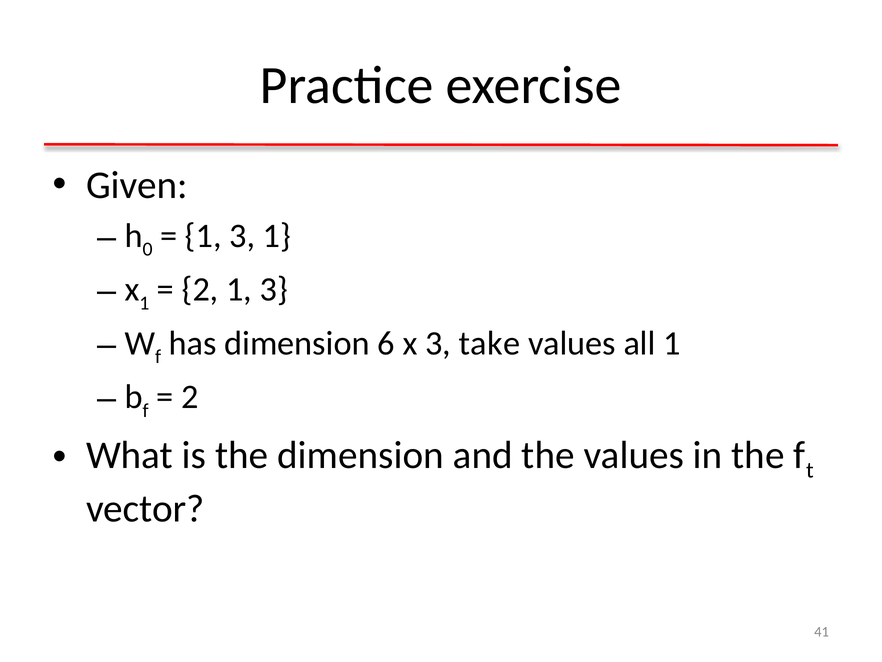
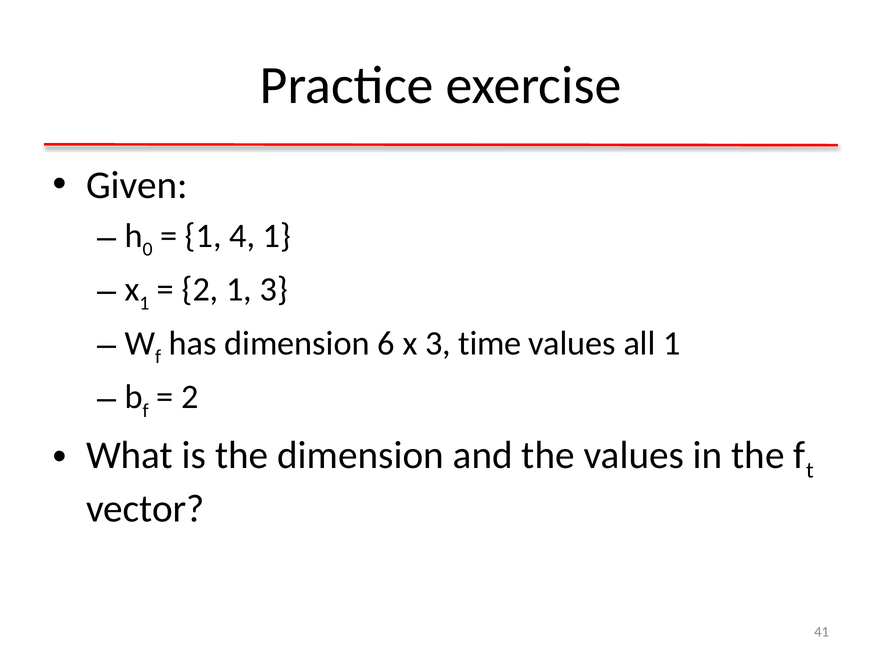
3 at (242, 236): 3 -> 4
take: take -> time
